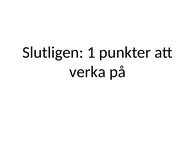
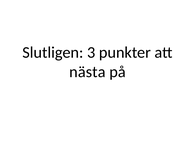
1: 1 -> 3
verka: verka -> nästa
